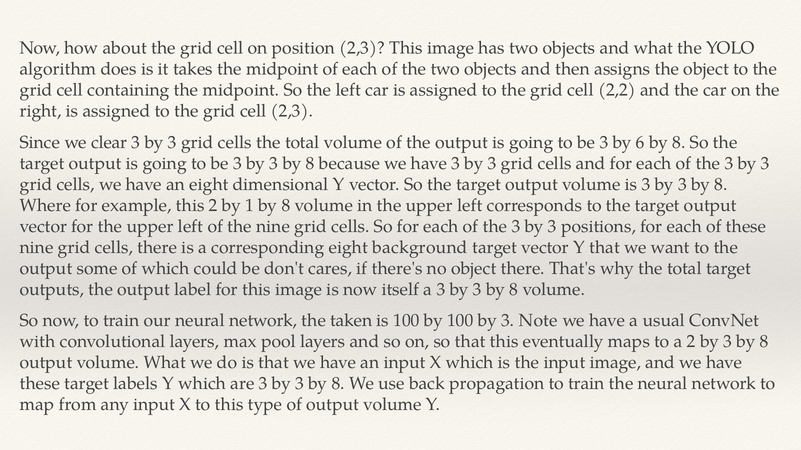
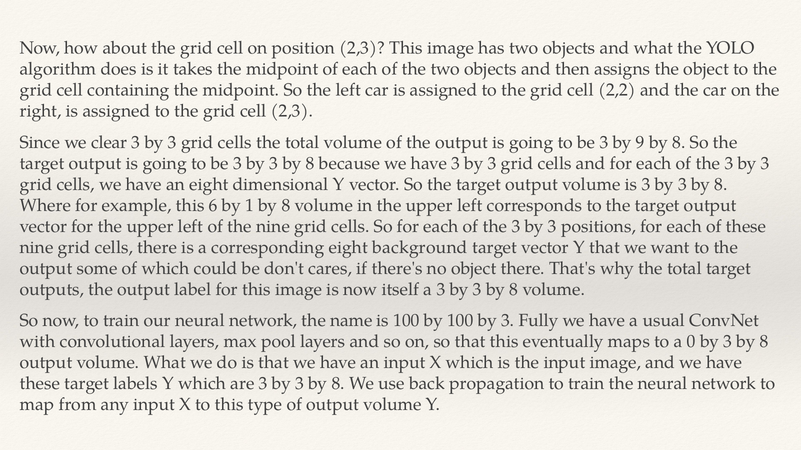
6: 6 -> 9
this 2: 2 -> 6
taken: taken -> name
Note: Note -> Fully
a 2: 2 -> 0
